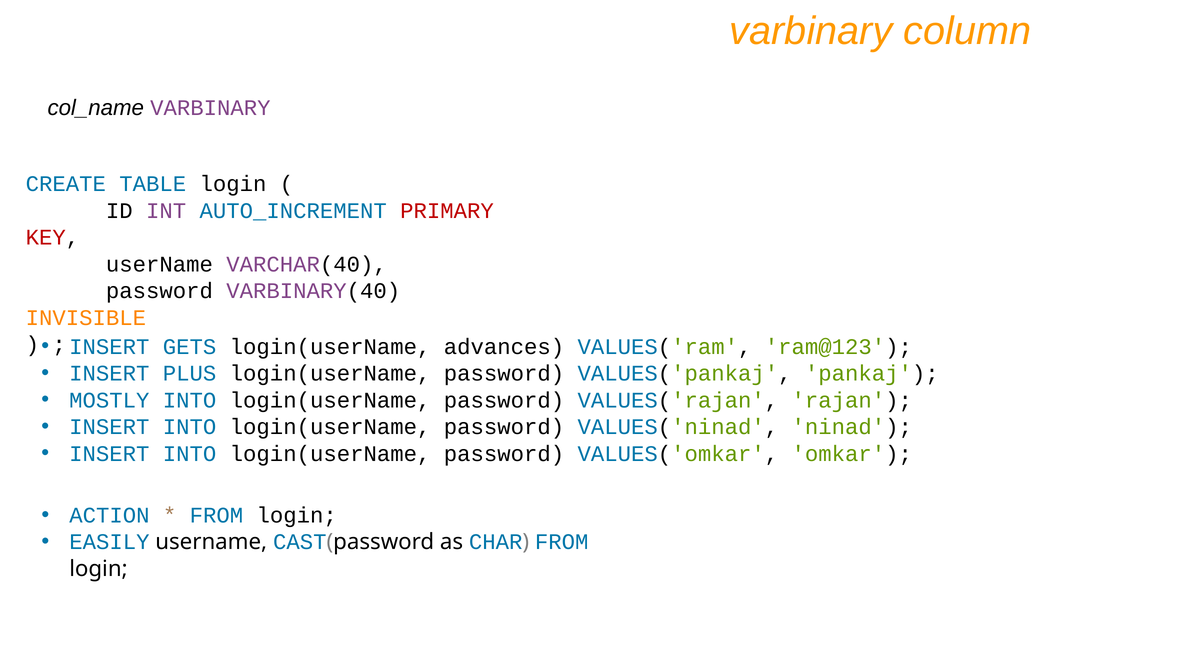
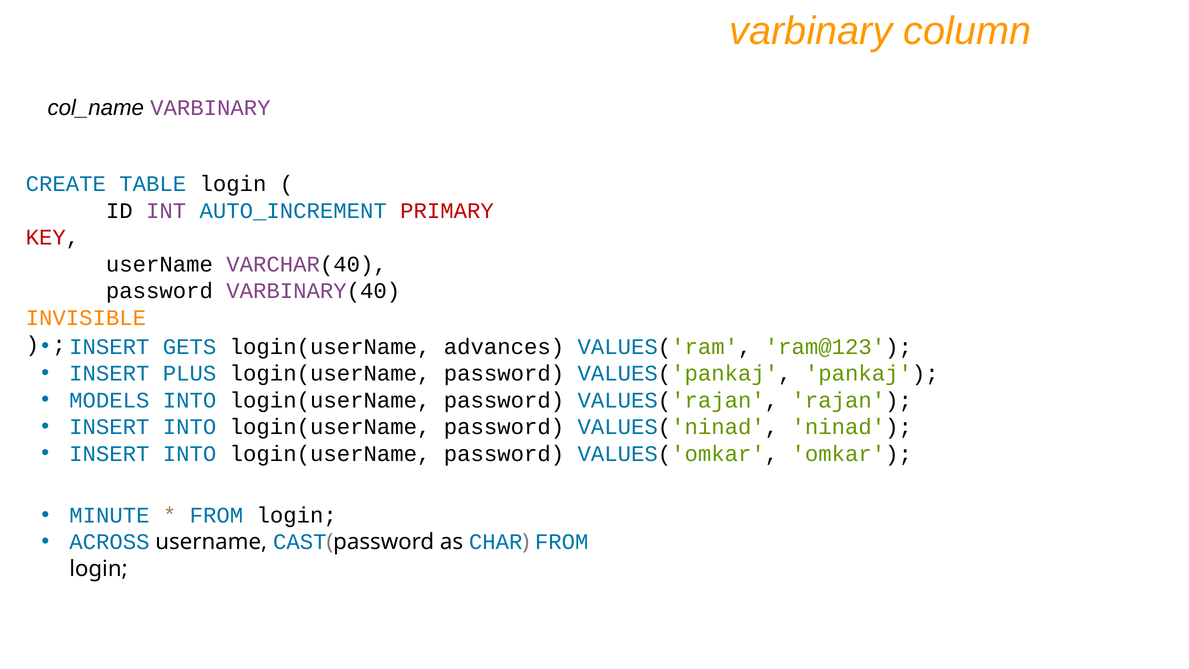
MOSTLY: MOSTLY -> MODELS
ACTION: ACTION -> MINUTE
EASILY: EASILY -> ACROSS
